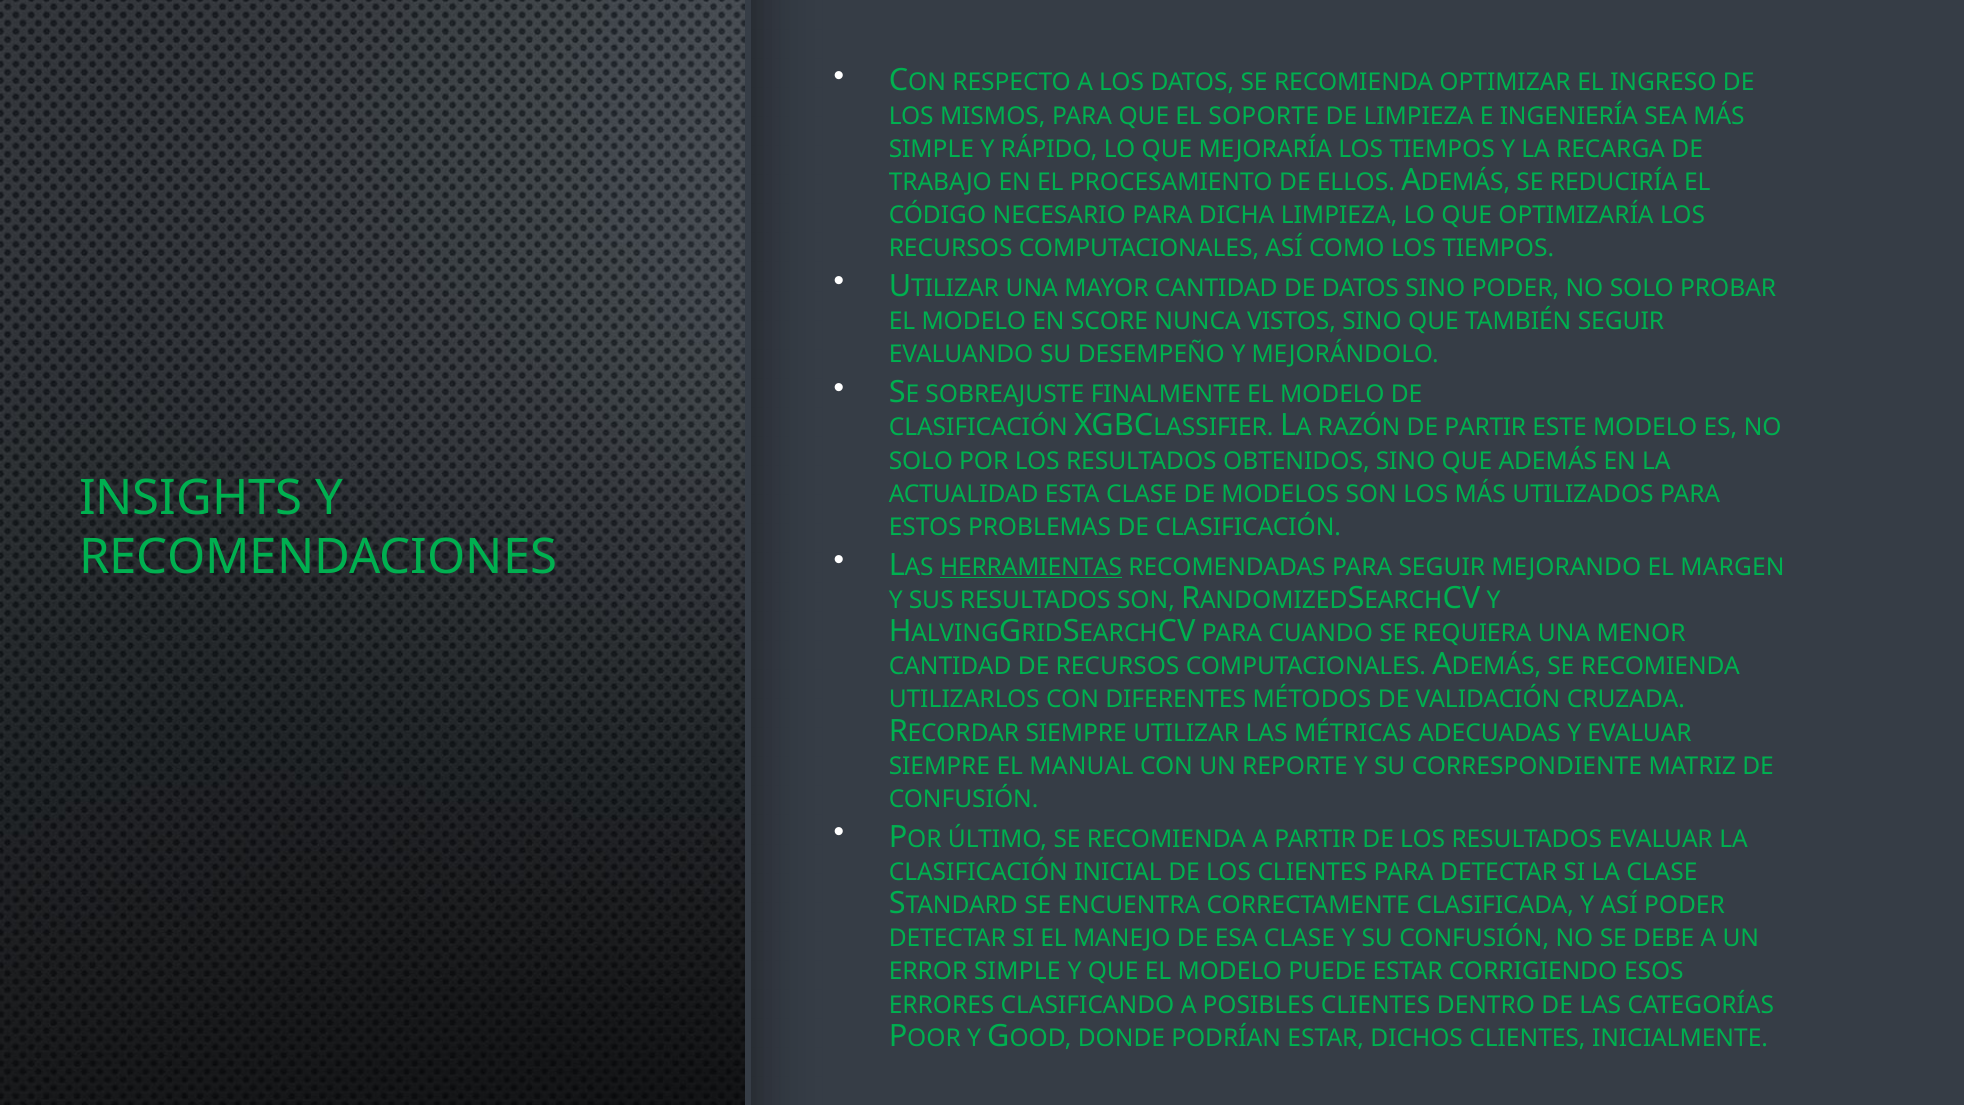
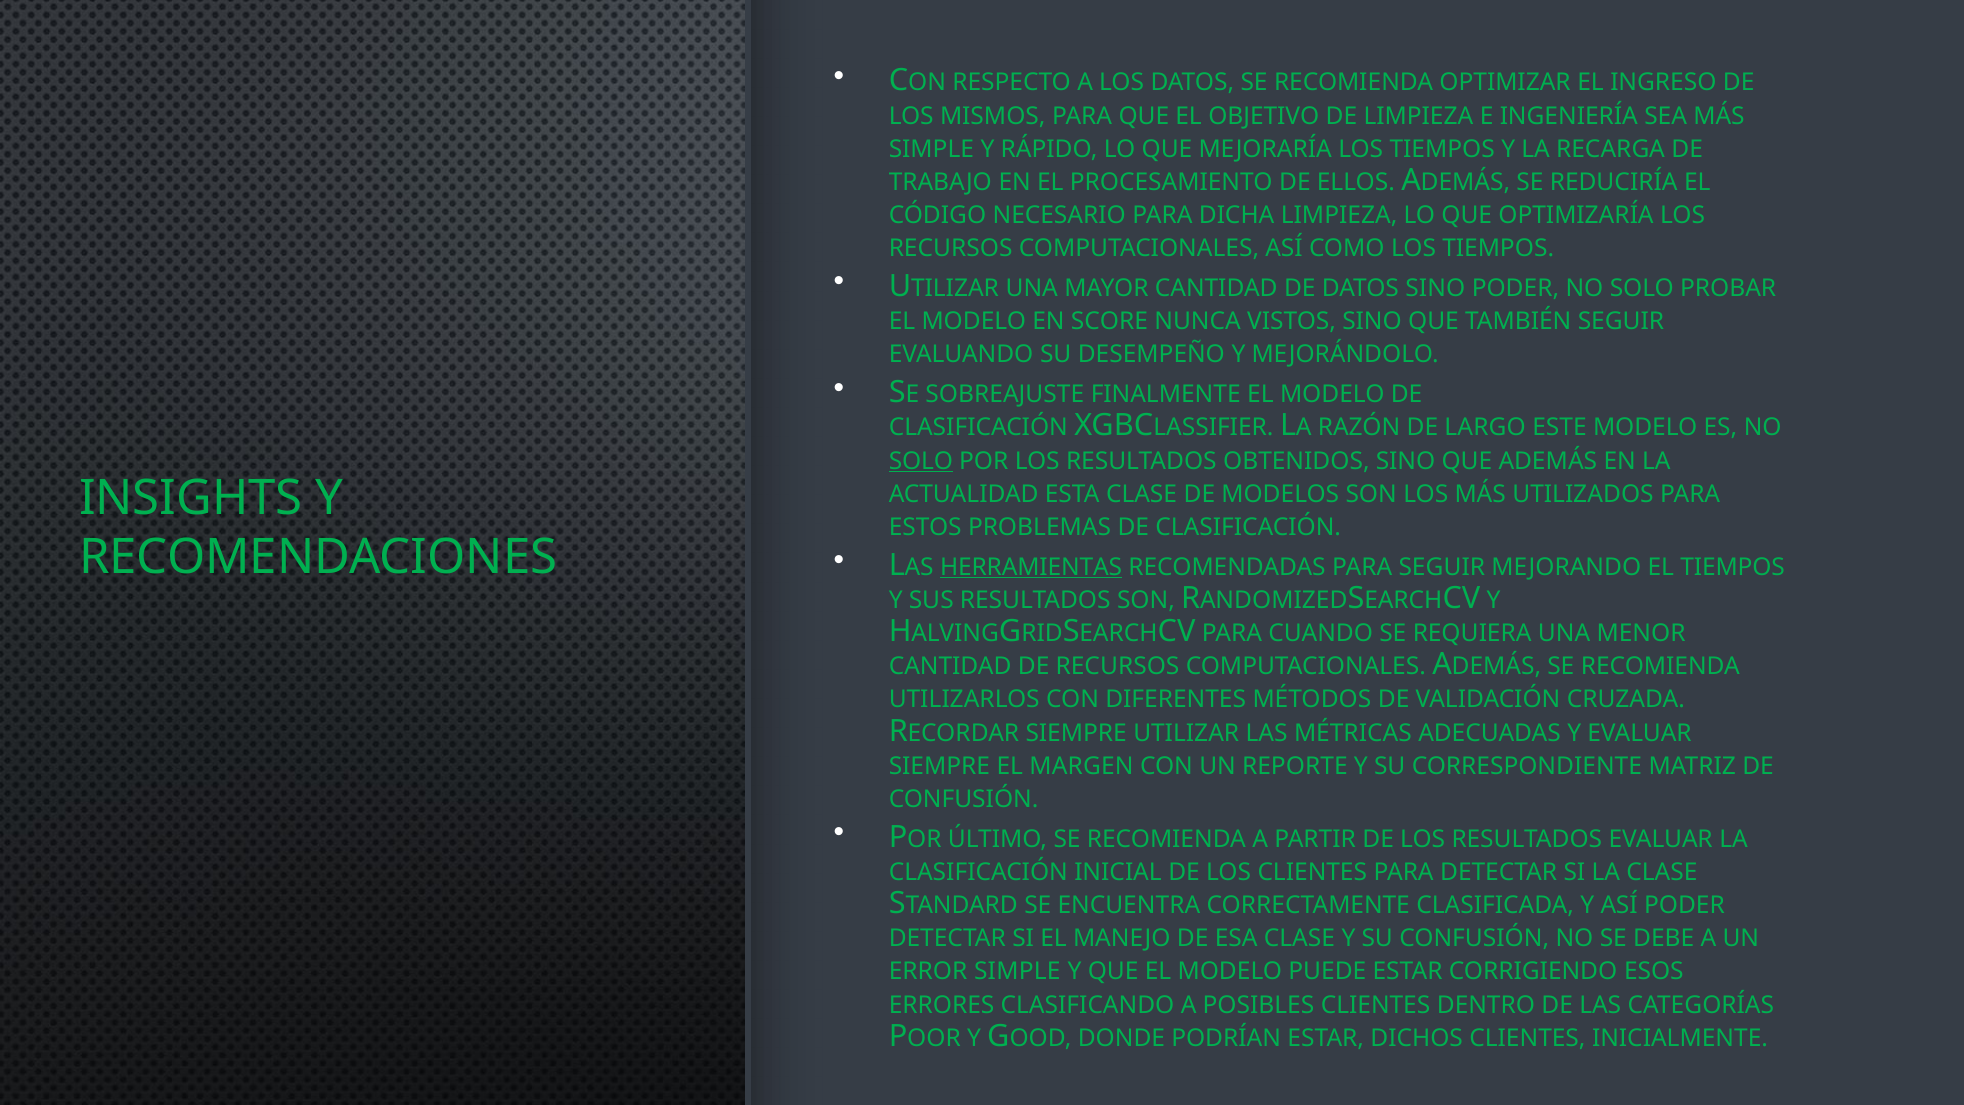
SOPORTE: SOPORTE -> OBJETIVO
DE PARTIR: PARTIR -> LARGO
SOLO at (921, 461) underline: none -> present
EL MARGEN: MARGEN -> TIEMPOS
MANUAL: MANUAL -> MARGEN
